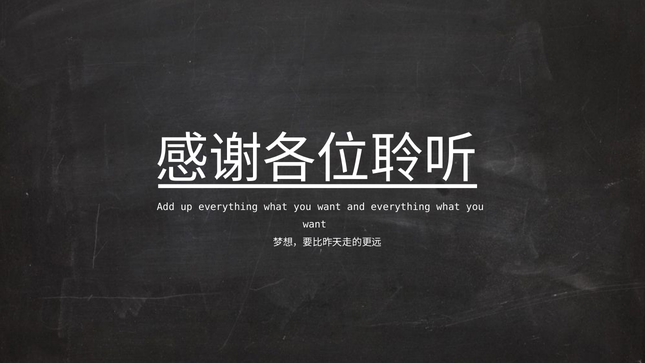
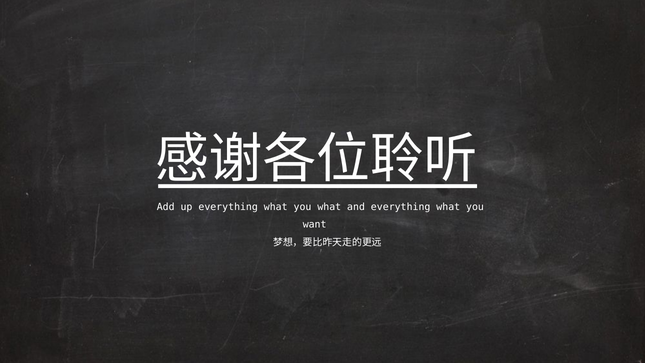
want at (329, 207): want -> what
